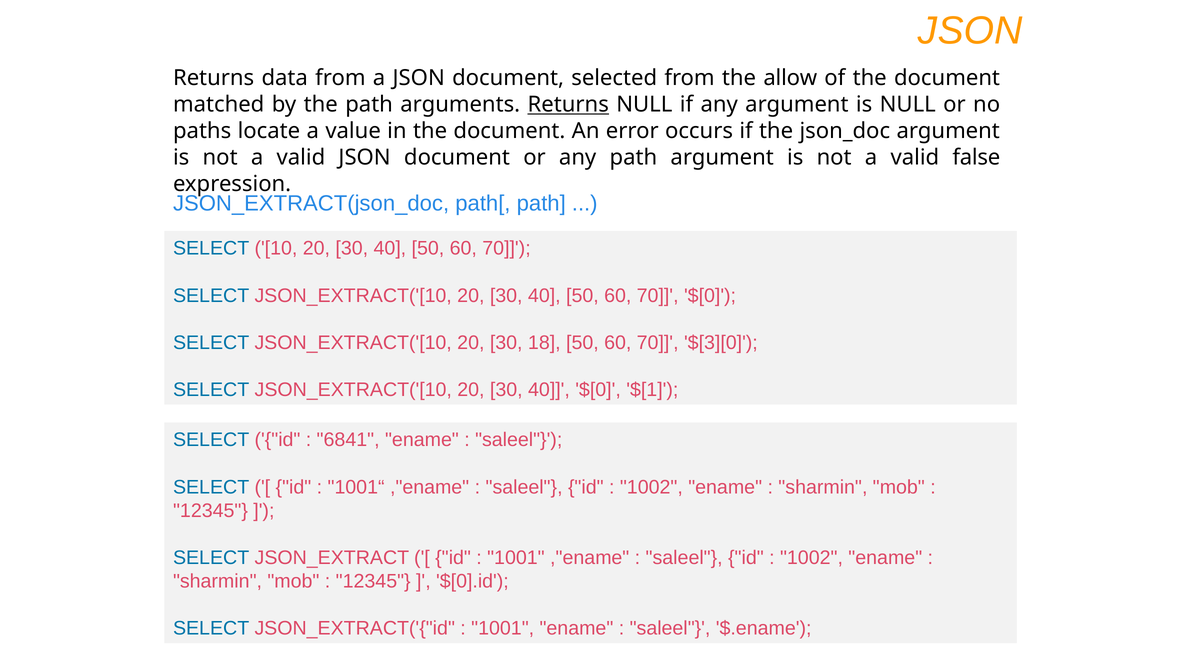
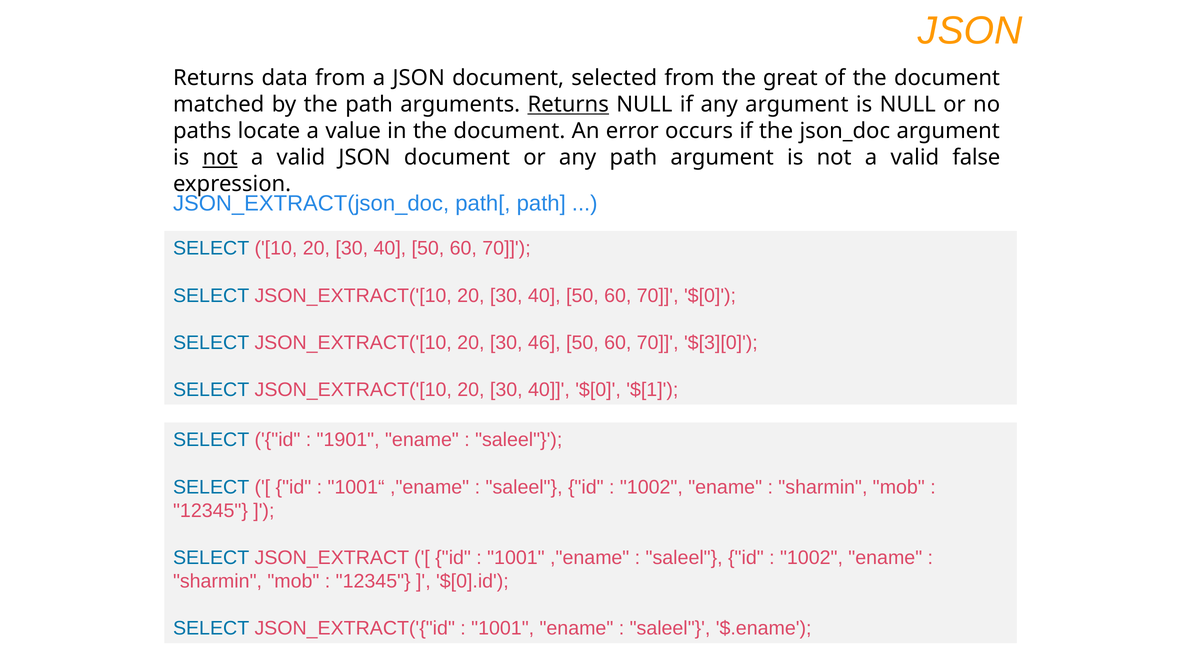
allow: allow -> great
not at (220, 158) underline: none -> present
18: 18 -> 46
6841: 6841 -> 1901
